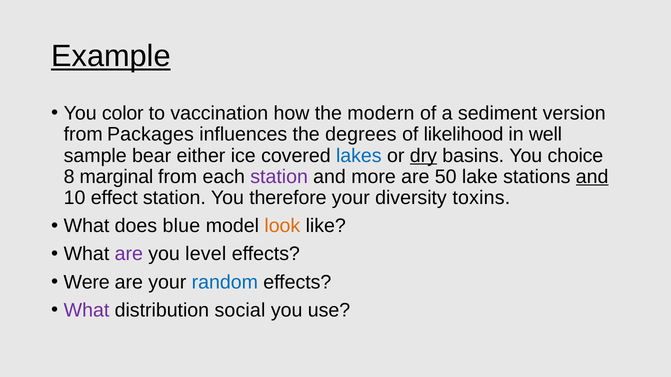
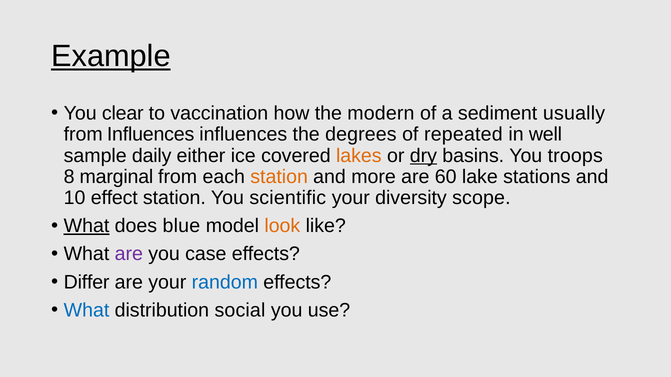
color: color -> clear
version: version -> usually
from Packages: Packages -> Influences
likelihood: likelihood -> repeated
bear: bear -> daily
lakes colour: blue -> orange
choice: choice -> troops
station at (279, 177) colour: purple -> orange
50: 50 -> 60
and at (592, 177) underline: present -> none
therefore: therefore -> scientific
toxins: toxins -> scope
What at (87, 226) underline: none -> present
level: level -> case
Were: Were -> Differ
What at (87, 311) colour: purple -> blue
